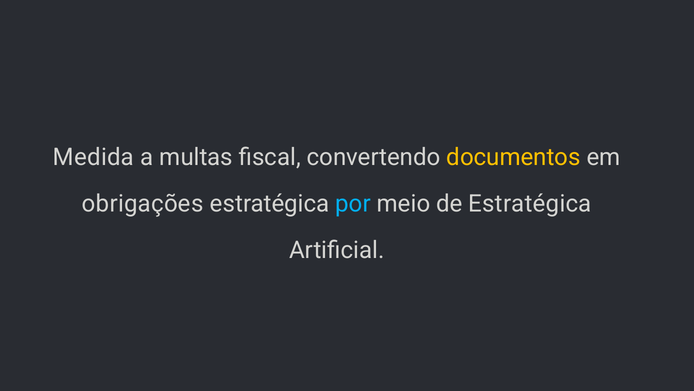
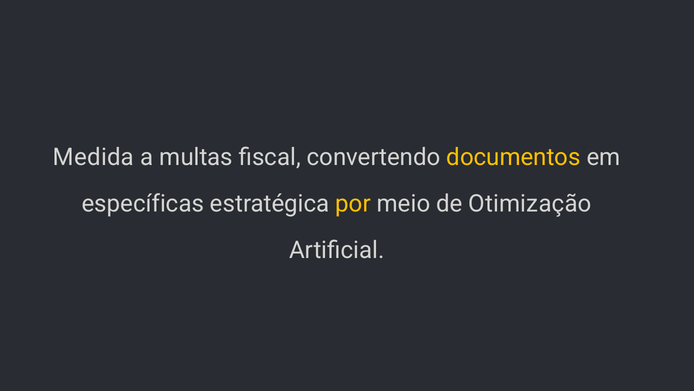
obrigações: obrigações -> específicas
por colour: light blue -> yellow
de Estratégica: Estratégica -> Otimização
